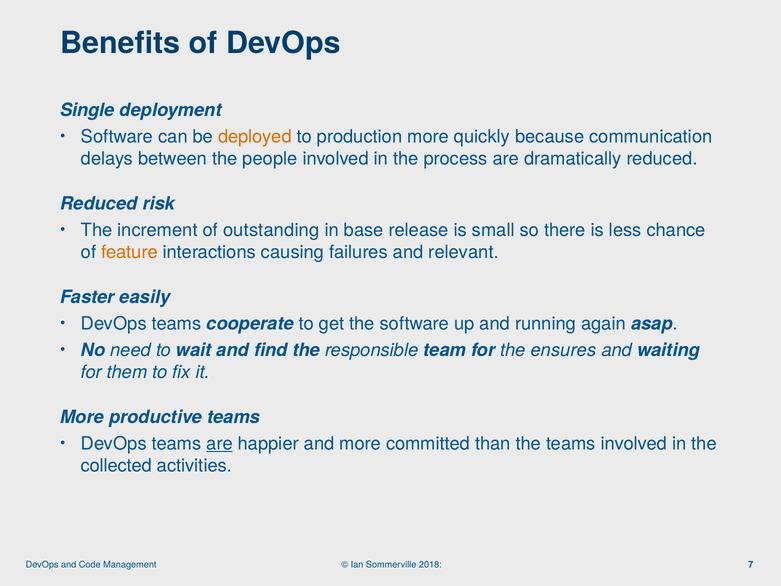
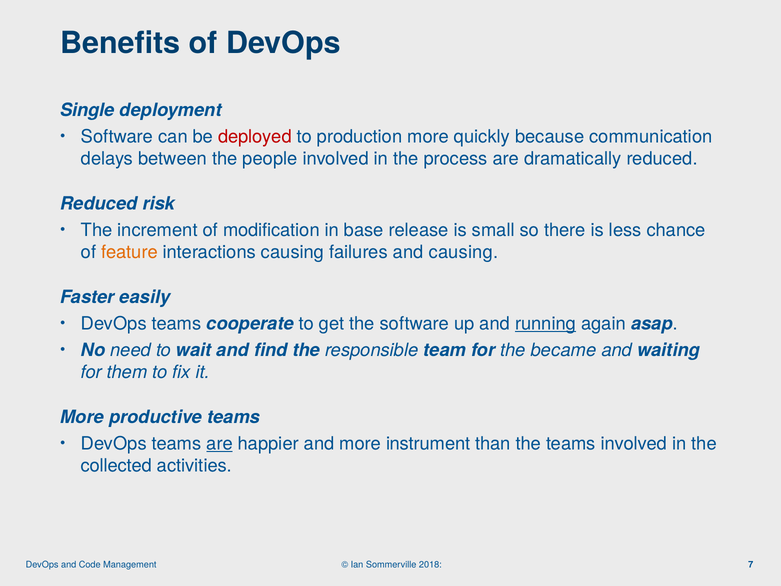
deployed colour: orange -> red
outstanding: outstanding -> modification
and relevant: relevant -> causing
running underline: none -> present
ensures: ensures -> became
committed: committed -> instrument
